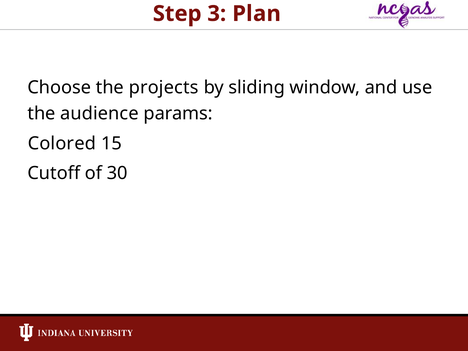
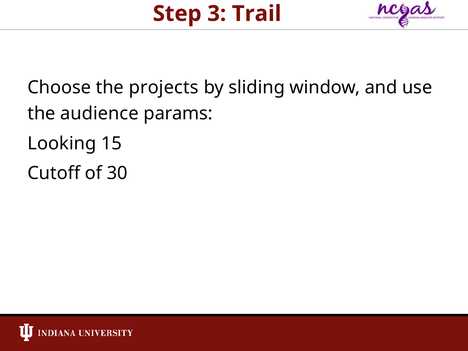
Plan: Plan -> Trail
Colored: Colored -> Looking
